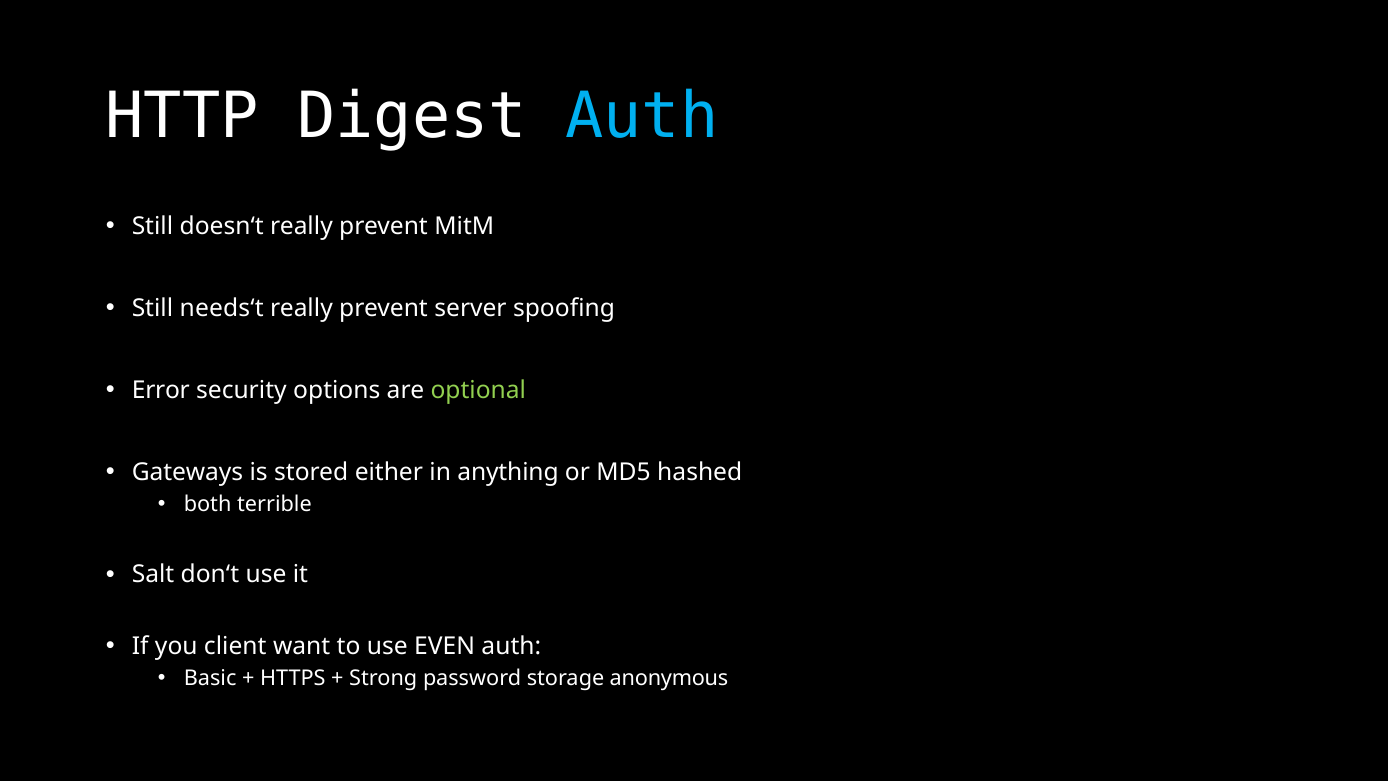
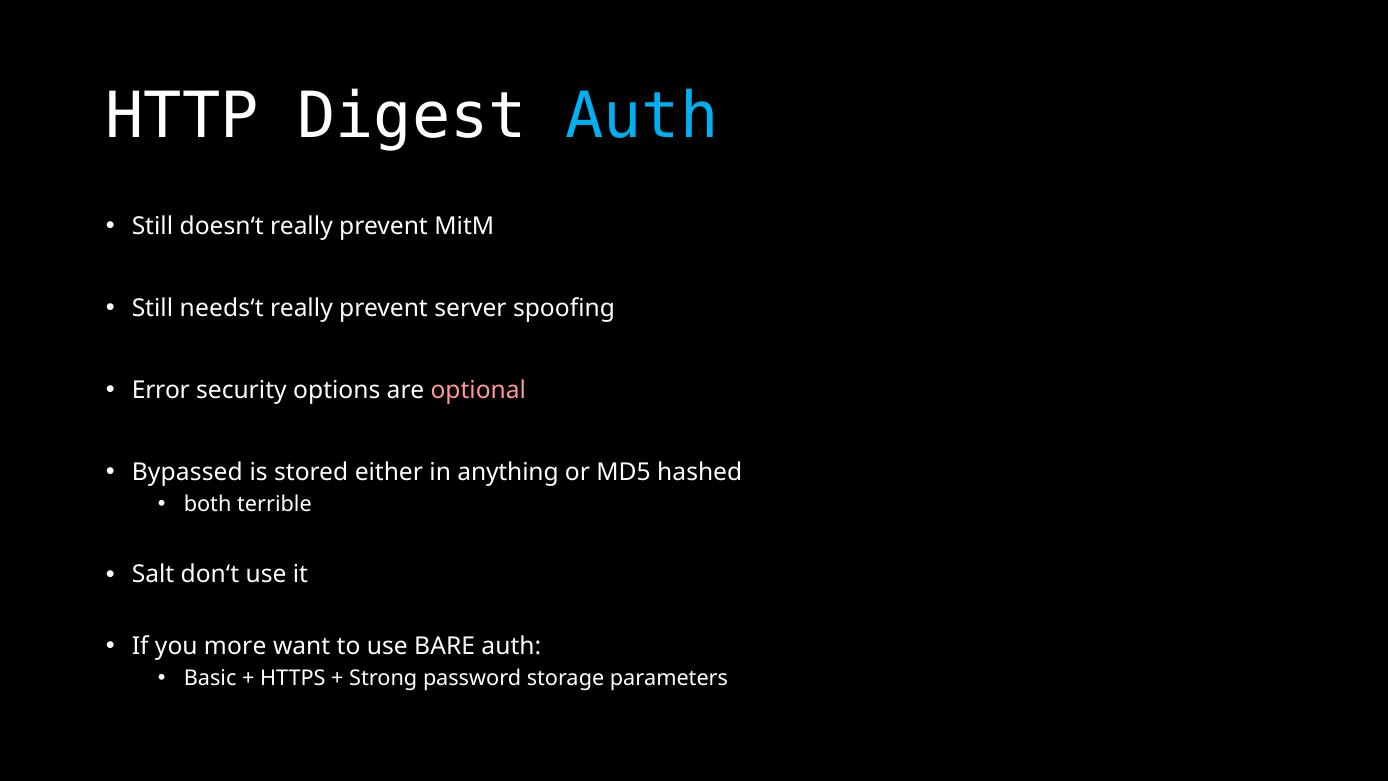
optional colour: light green -> pink
Gateways: Gateways -> Bypassed
client: client -> more
EVEN: EVEN -> BARE
anonymous: anonymous -> parameters
